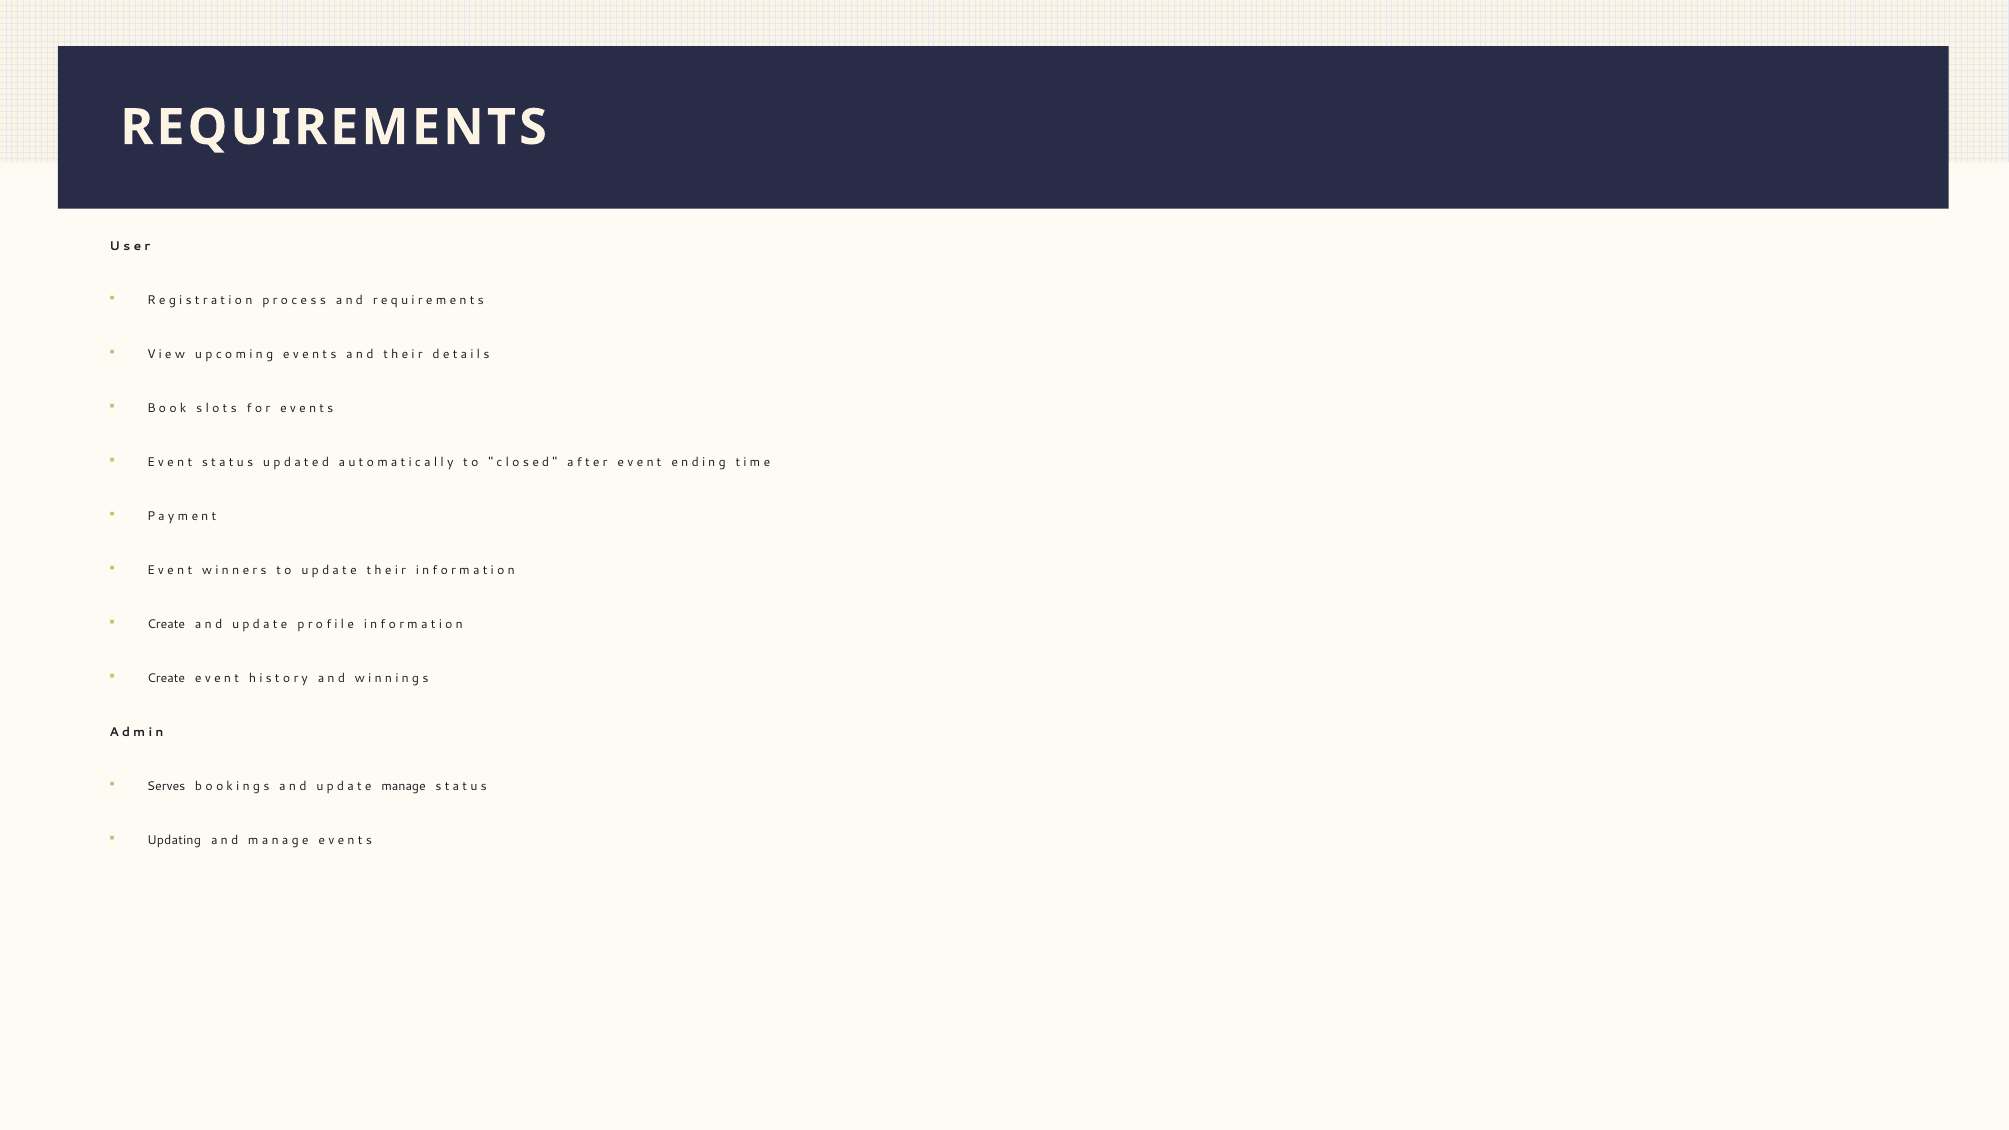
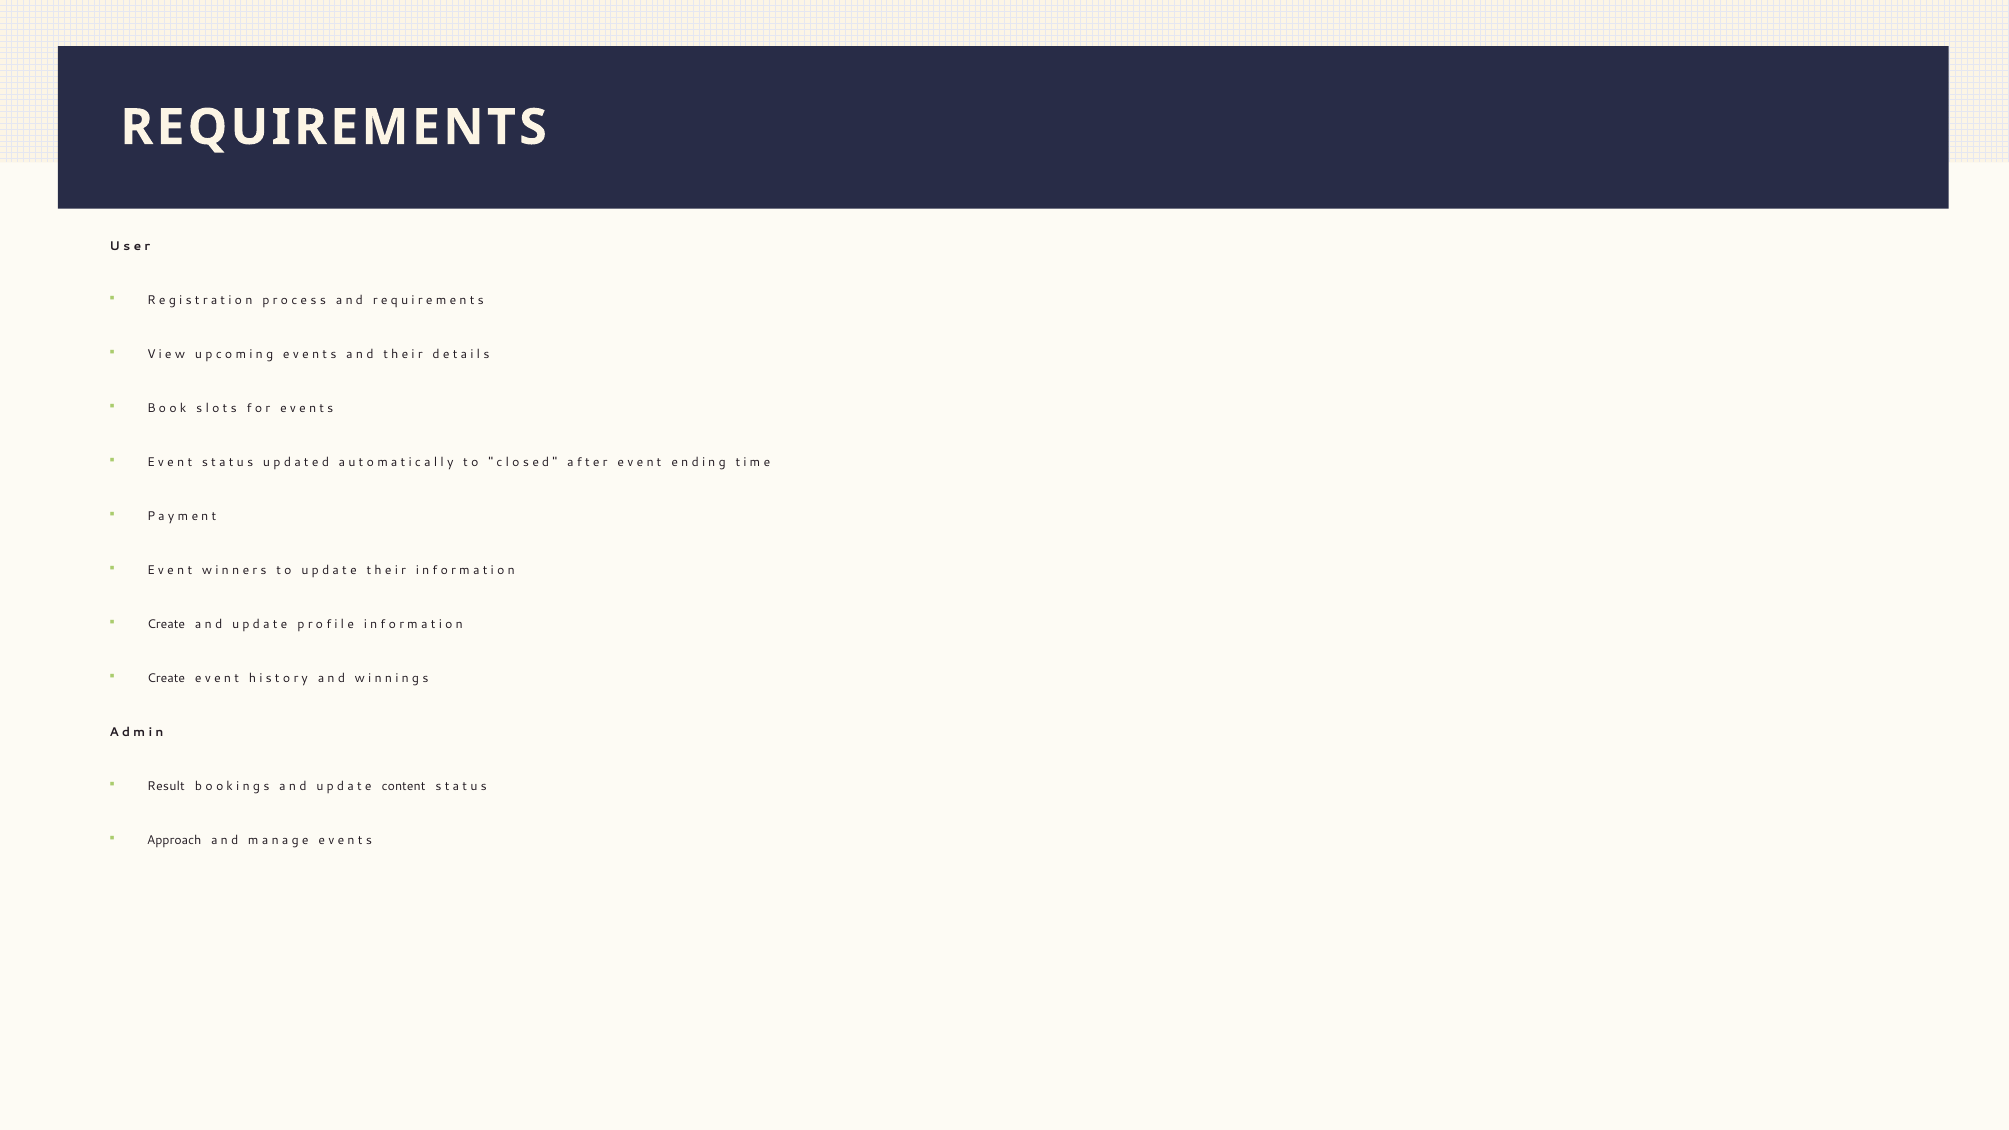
Serves: Serves -> Result
manage: manage -> content
Updating: Updating -> Approach
